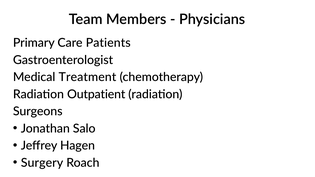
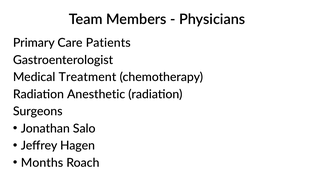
Outpatient: Outpatient -> Anesthetic
Surgery: Surgery -> Months
